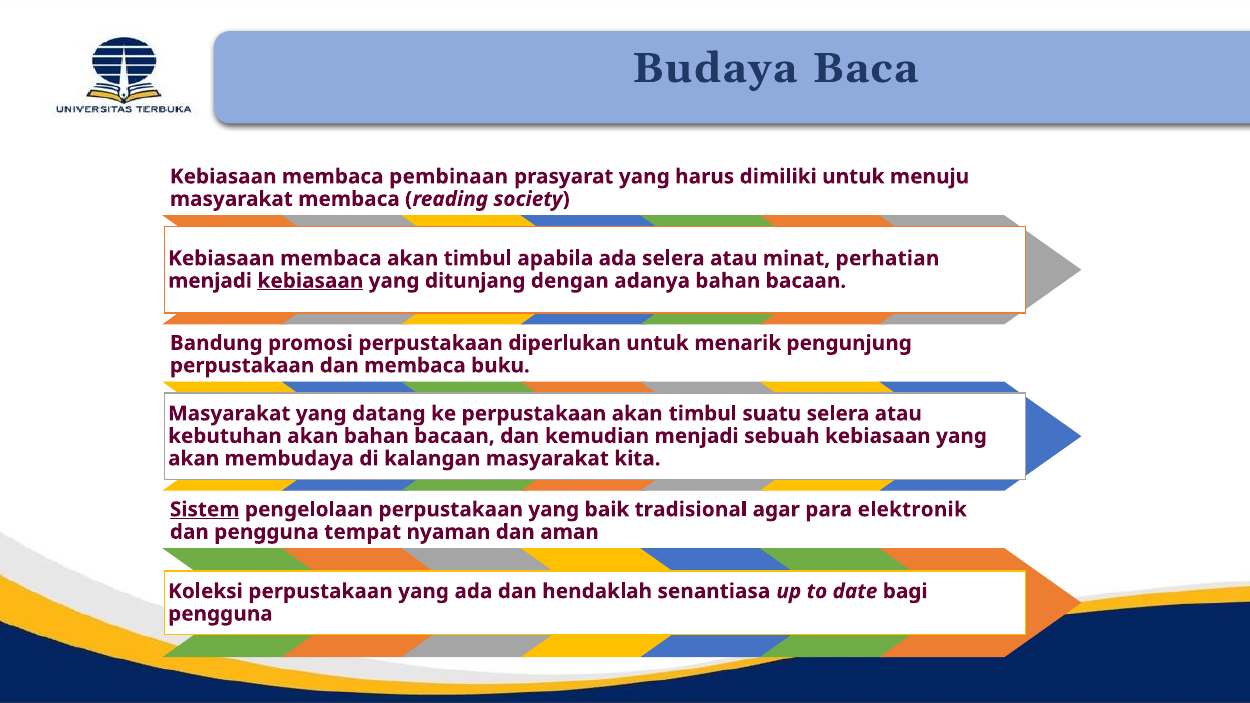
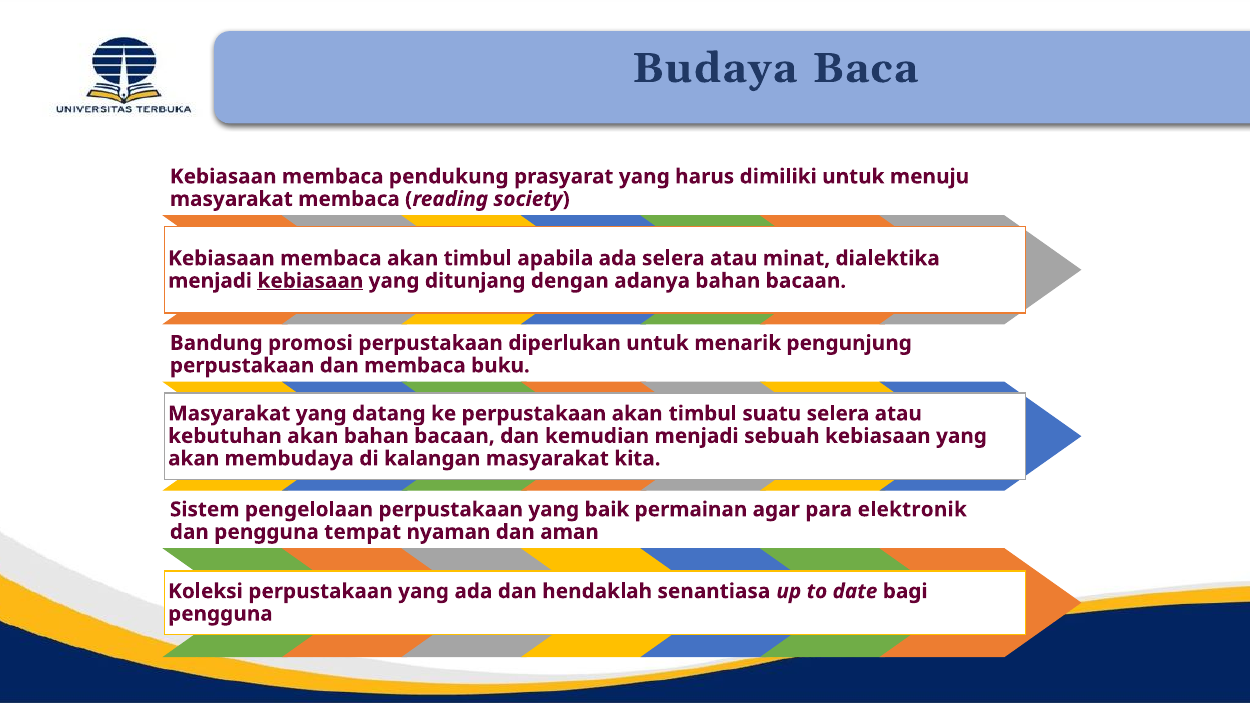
pembinaan: pembinaan -> pendukung
perhatian: perhatian -> dialektika
Sistem underline: present -> none
tradisional: tradisional -> permainan
